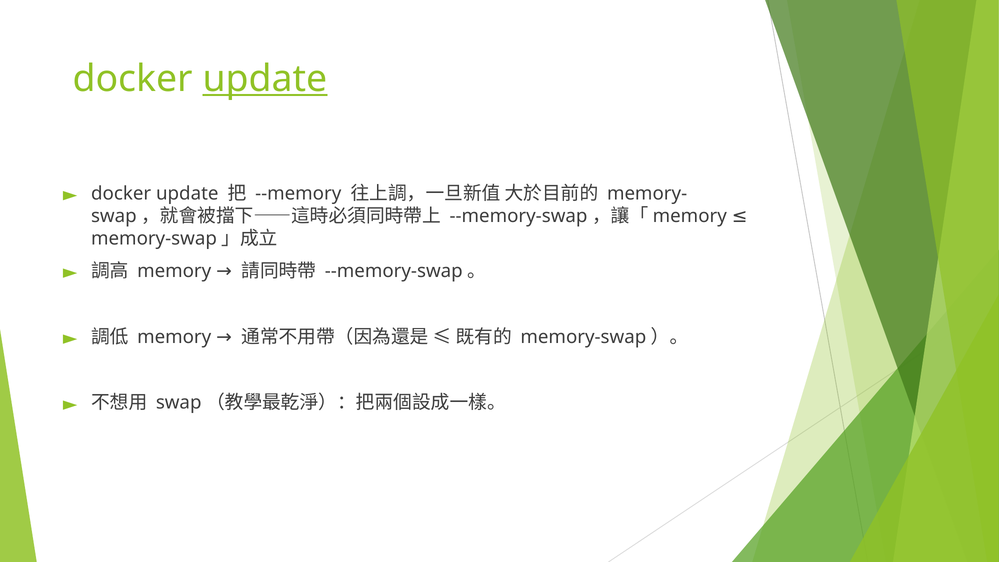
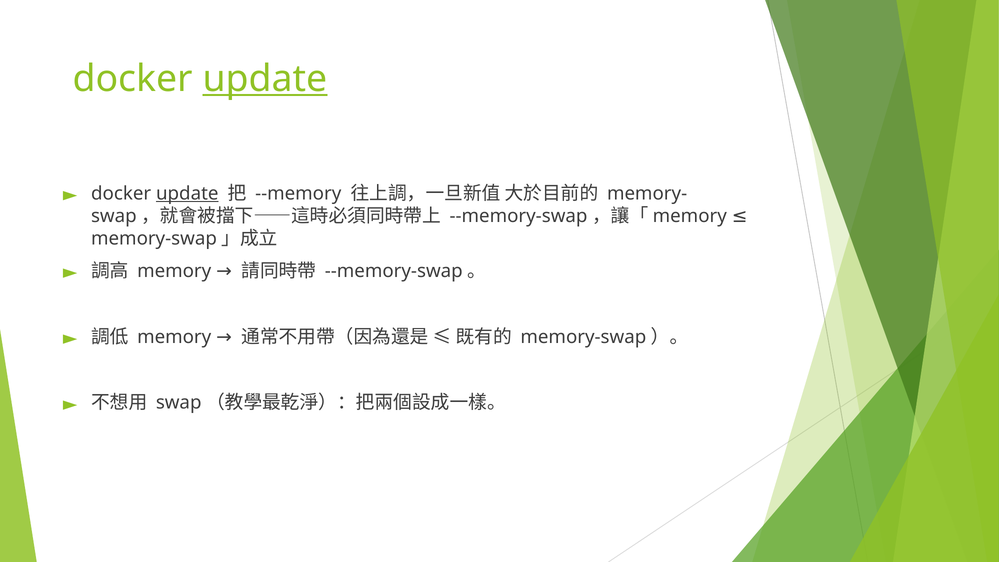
update at (187, 193) underline: none -> present
